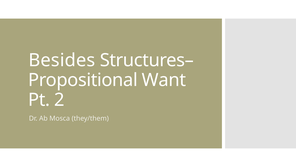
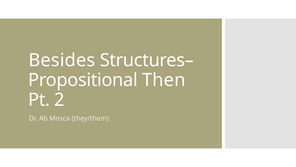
Want: Want -> Then
